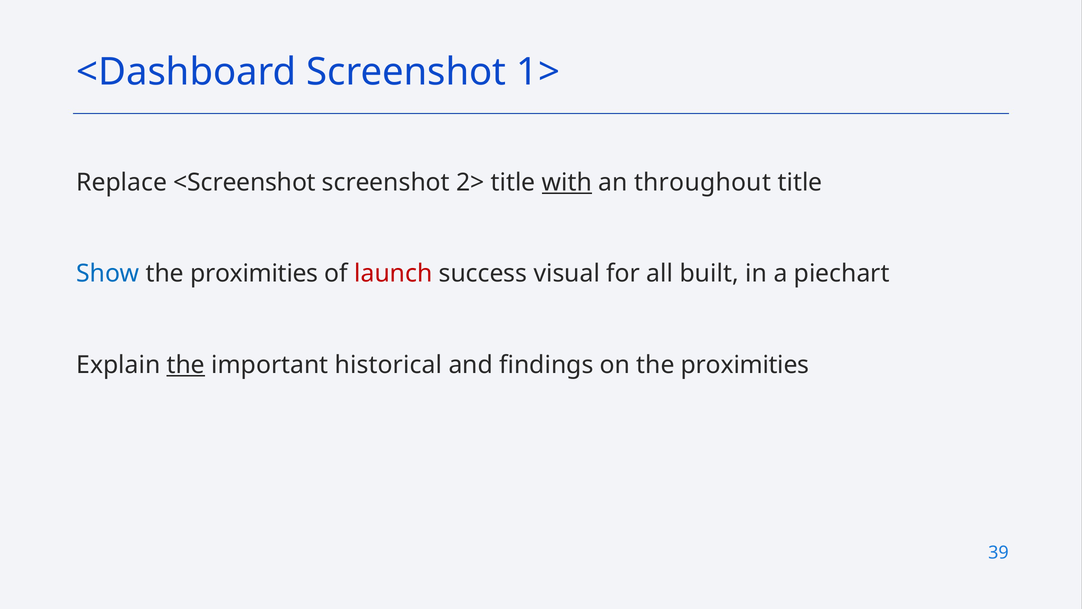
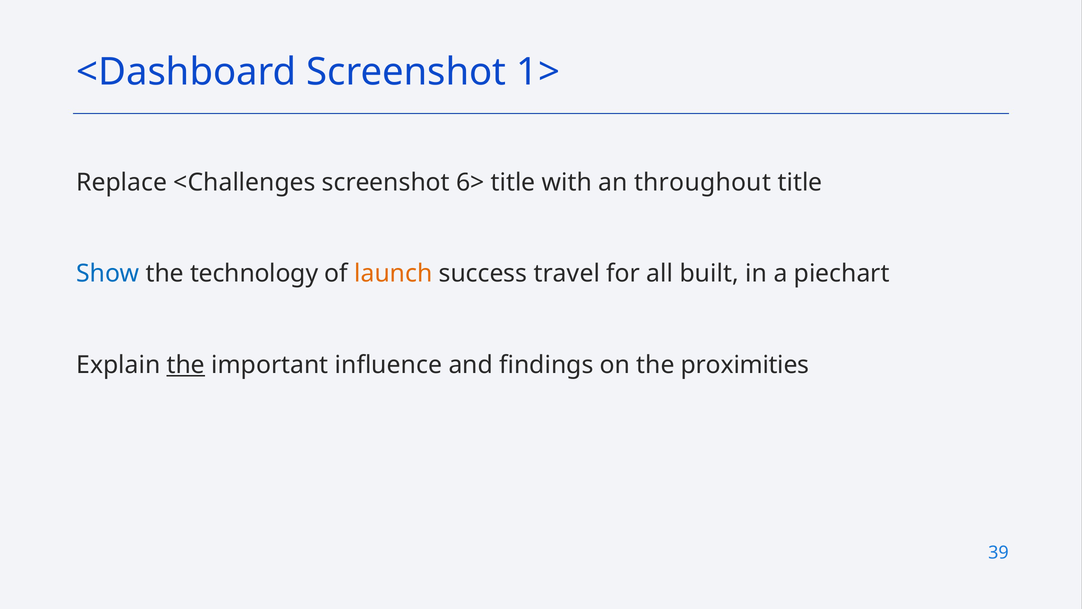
<Screenshot: <Screenshot -> <Challenges
2>: 2> -> 6>
with underline: present -> none
proximities at (254, 274): proximities -> technology
launch colour: red -> orange
visual: visual -> travel
historical: historical -> influence
